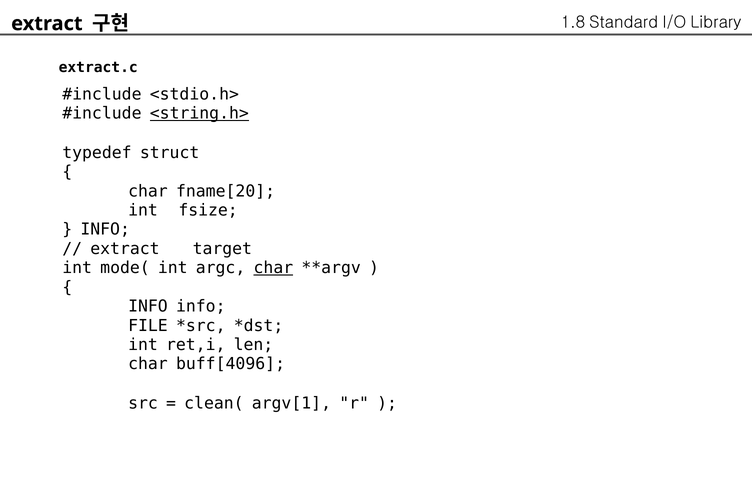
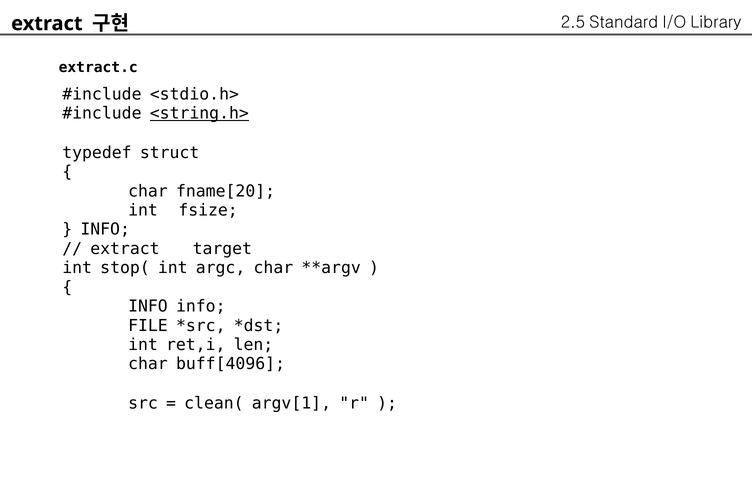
1.8: 1.8 -> 2.5
mode(: mode( -> stop(
char at (273, 268) underline: present -> none
